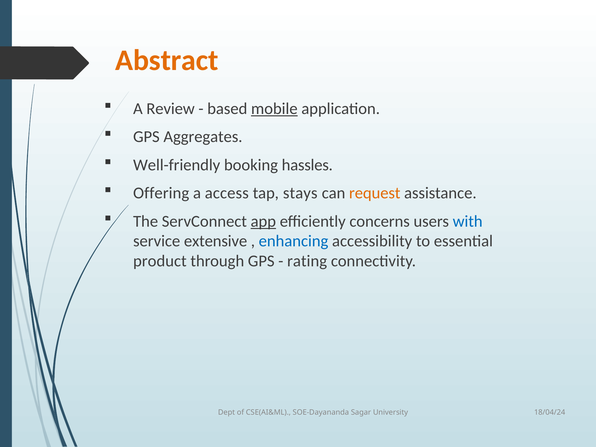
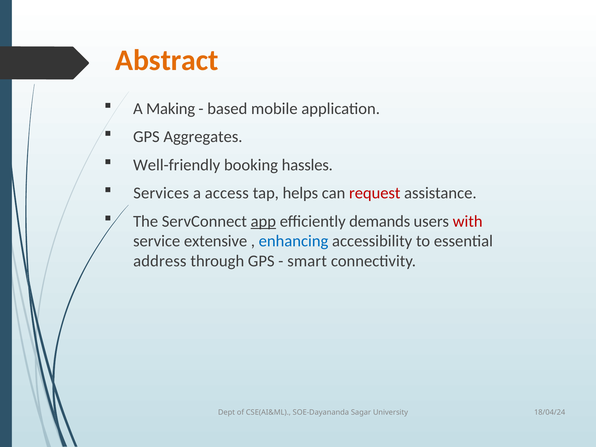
Review: Review -> Making
mobile underline: present -> none
Offering: Offering -> Services
stays: stays -> helps
request colour: orange -> red
concerns: concerns -> demands
with colour: blue -> red
product: product -> address
rating: rating -> smart
